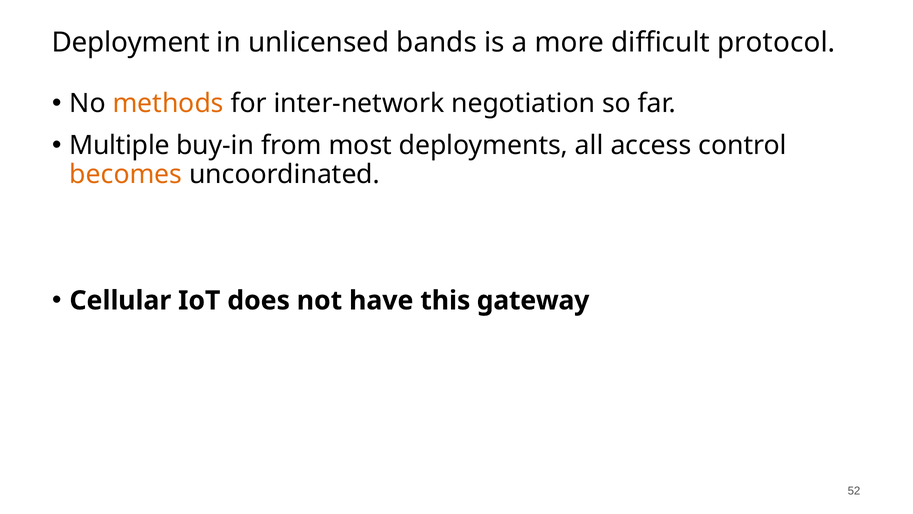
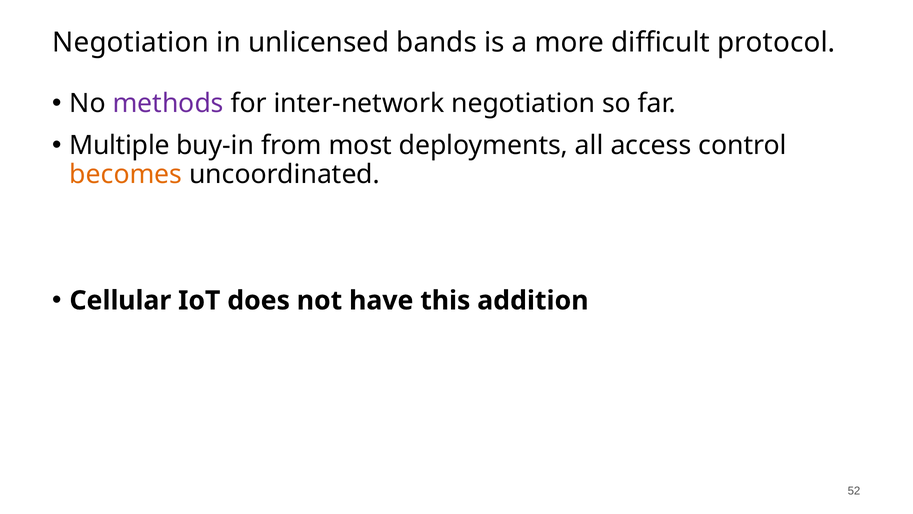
Deployment at (131, 43): Deployment -> Negotiation
methods colour: orange -> purple
gateway: gateway -> addition
